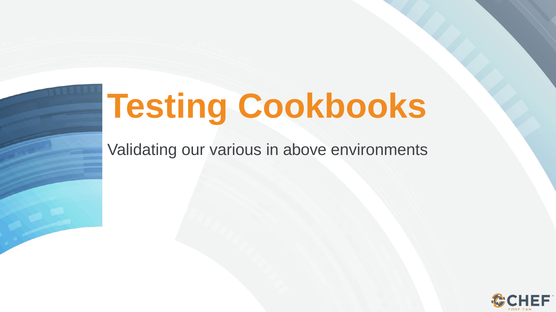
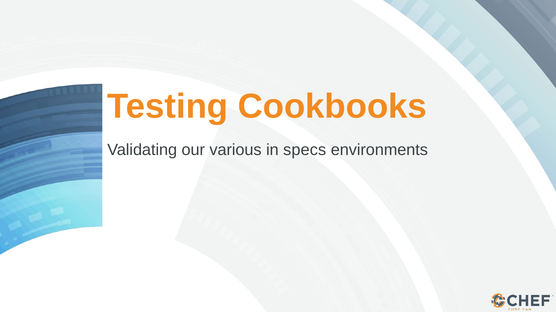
above: above -> specs
